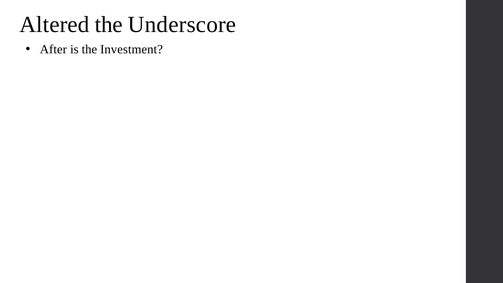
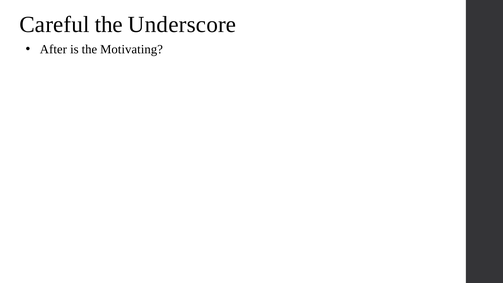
Altered: Altered -> Careful
Investment: Investment -> Motivating
